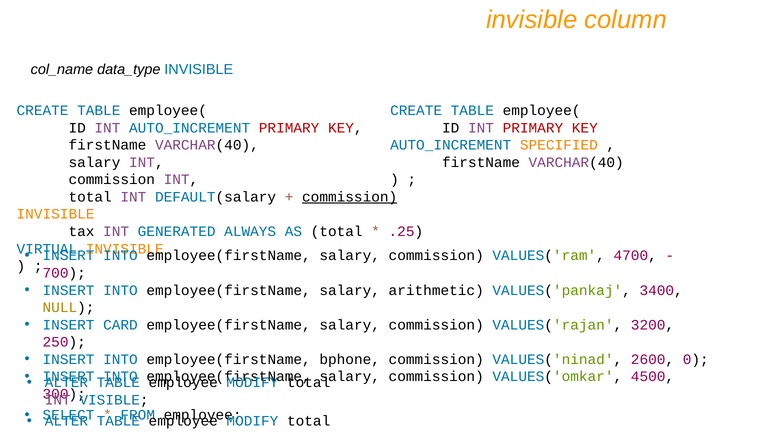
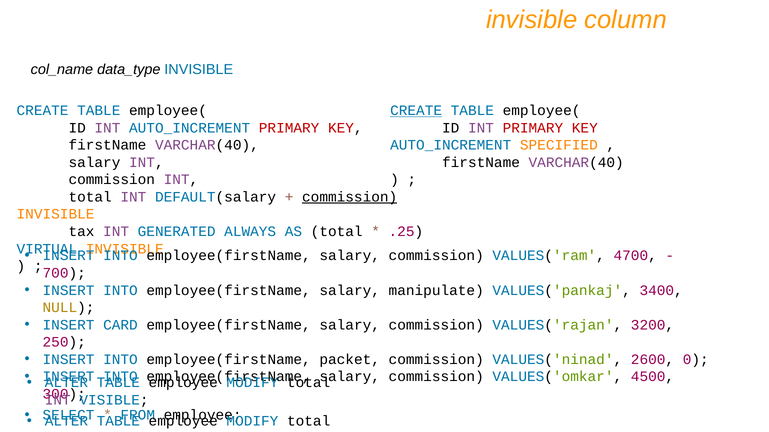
CREATE at (416, 111) underline: none -> present
arithmetic: arithmetic -> manipulate
bphone: bphone -> packet
